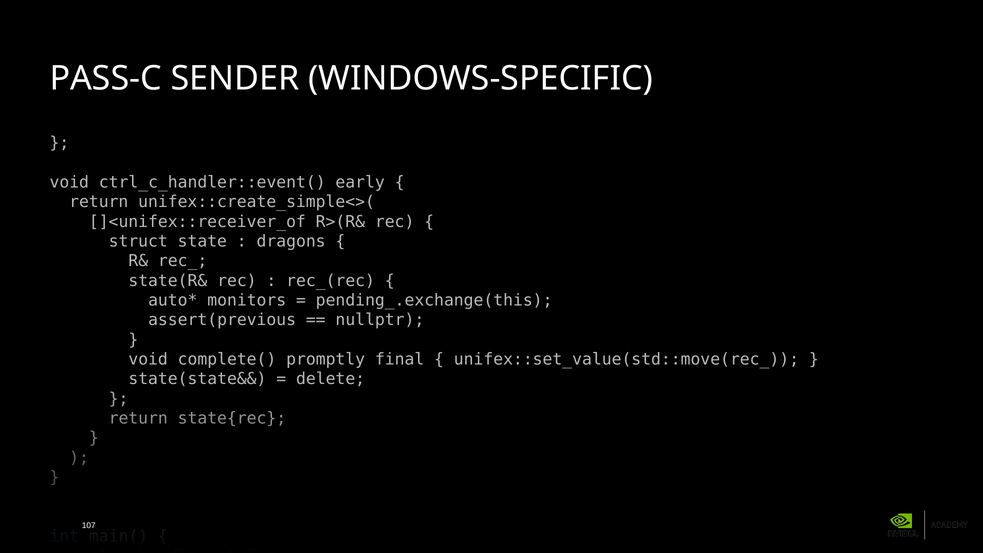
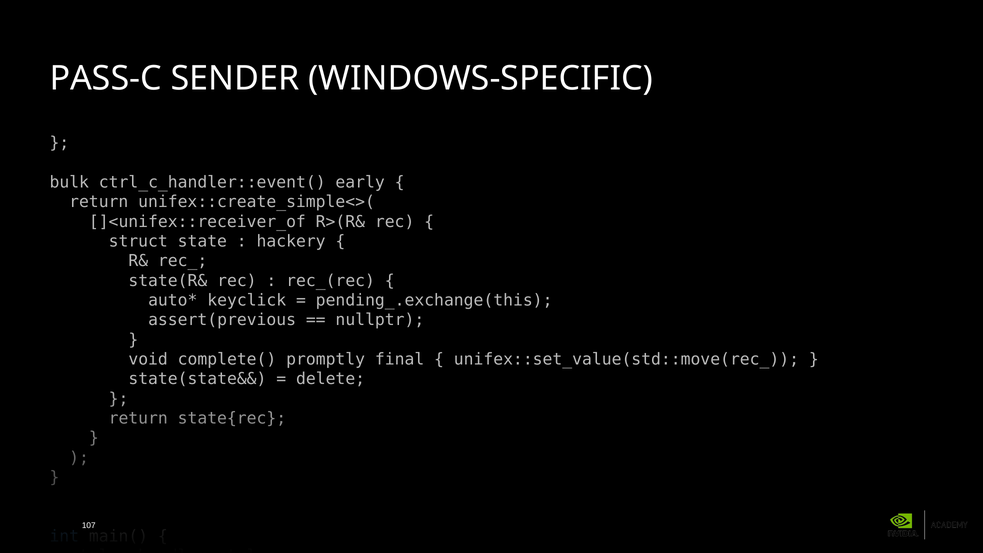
void at (69, 182): void -> bulk
dragons: dragons -> hackery
monitors: monitors -> keyclick
